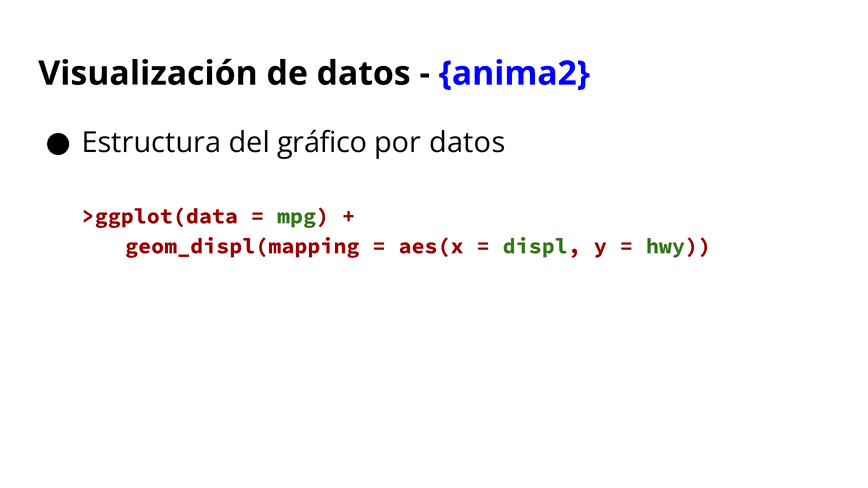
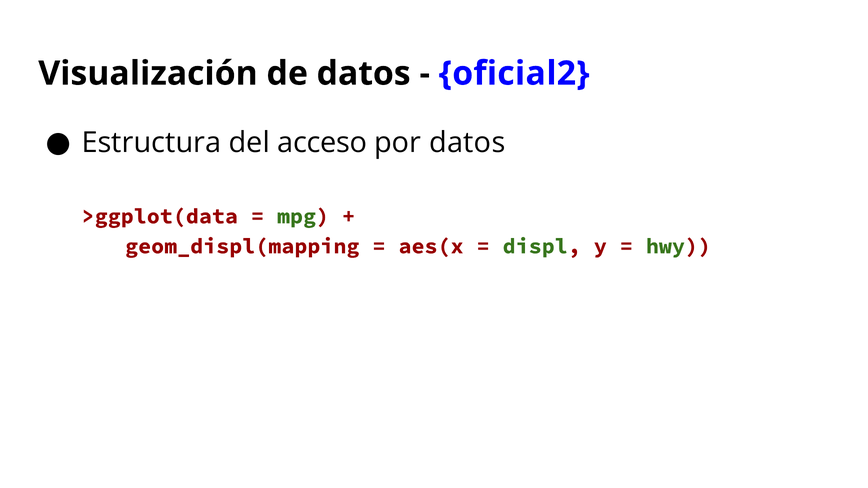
anima2: anima2 -> oficial2
gráfico: gráfico -> acceso
